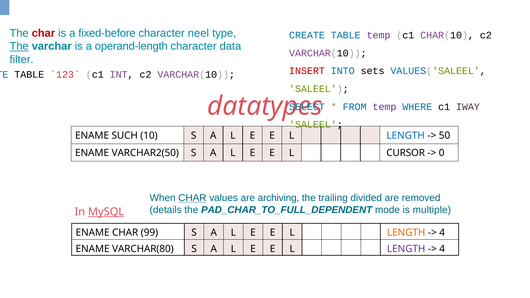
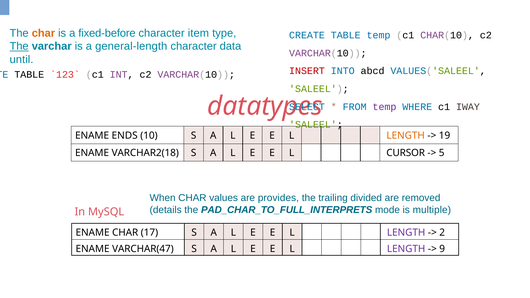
char at (43, 33) colour: red -> orange
neel: neel -> item
temp at (379, 35) colour: purple -> blue
operand-length: operand-length -> general-length
filter: filter -> until
sets: sets -> abcd
SUCH: SUCH -> ENDS
LENGTH at (406, 136) colour: blue -> orange
50: 50 -> 19
VARCHAR2(50: VARCHAR2(50 -> VARCHAR2(18
0: 0 -> 5
CHAR at (192, 198) underline: present -> none
archiving: archiving -> provides
PAD_CHAR_TO_FULL_DEPENDENT: PAD_CHAR_TO_FULL_DEPENDENT -> PAD_CHAR_TO_FULL_INTERPRETS
MySQL underline: present -> none
99: 99 -> 17
LENGTH at (406, 233) colour: orange -> purple
4 at (442, 233): 4 -> 2
VARCHAR(80: VARCHAR(80 -> VARCHAR(47
4 at (442, 249): 4 -> 9
